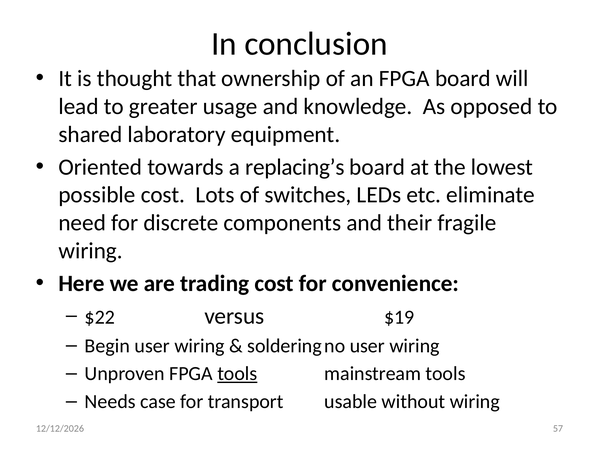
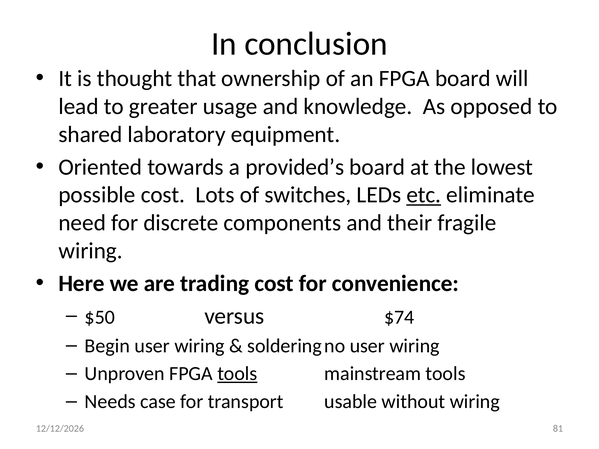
replacing’s: replacing’s -> provided’s
etc underline: none -> present
$22: $22 -> $50
$19: $19 -> $74
57: 57 -> 81
